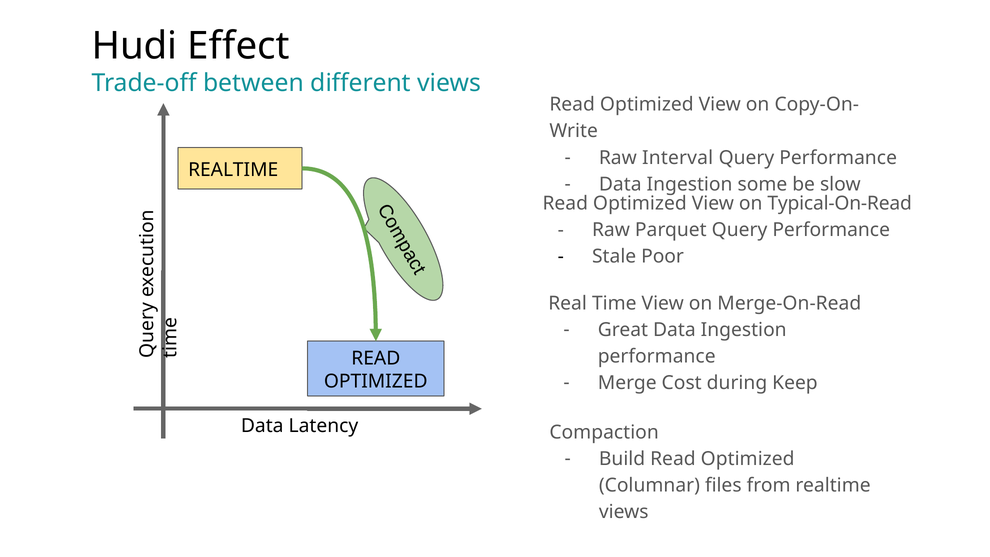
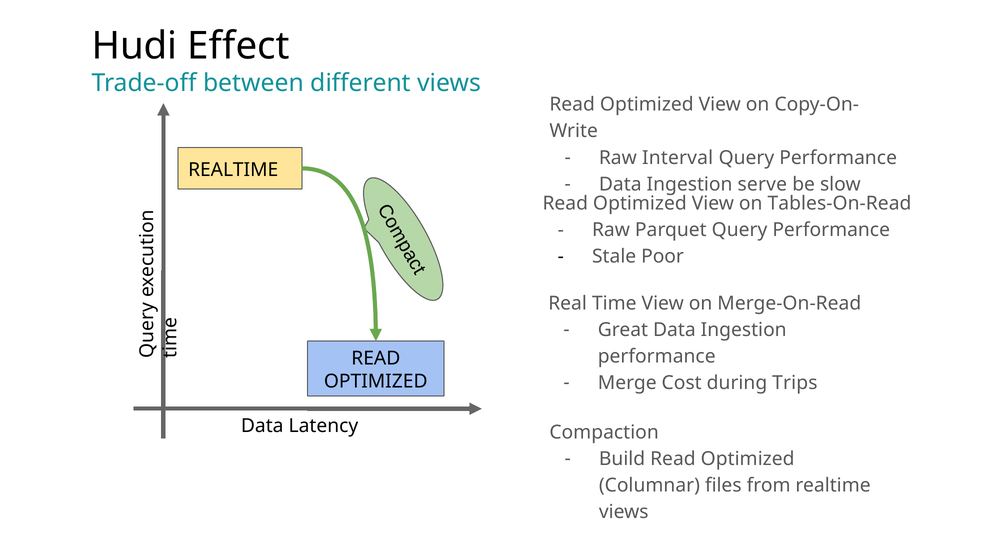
some: some -> serve
Typical-On-Read: Typical-On-Read -> Tables-On-Read
Keep: Keep -> Trips
